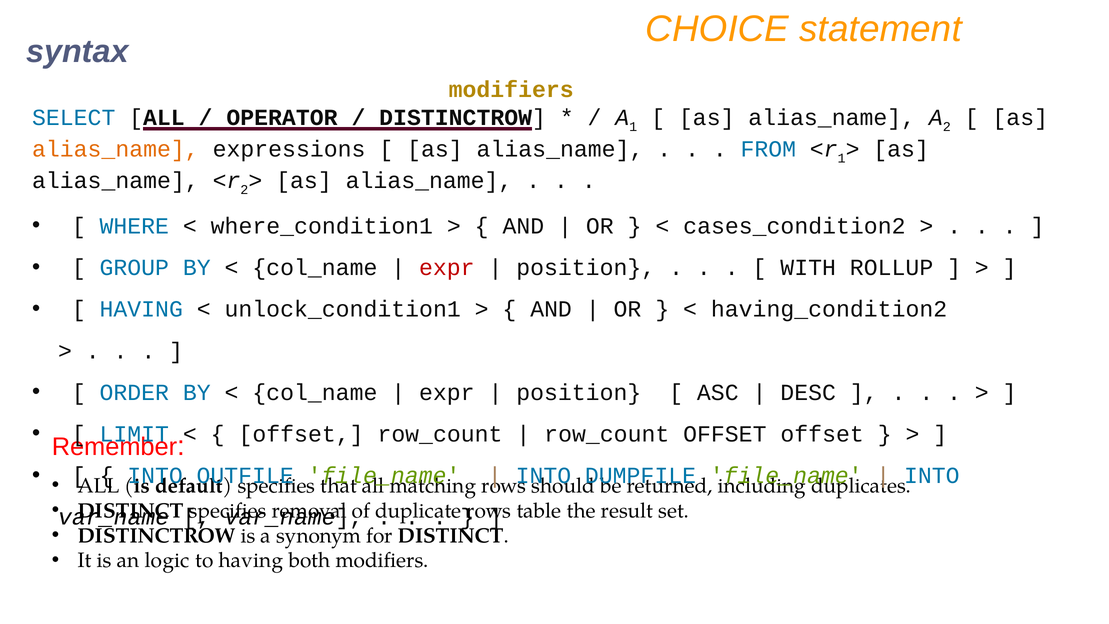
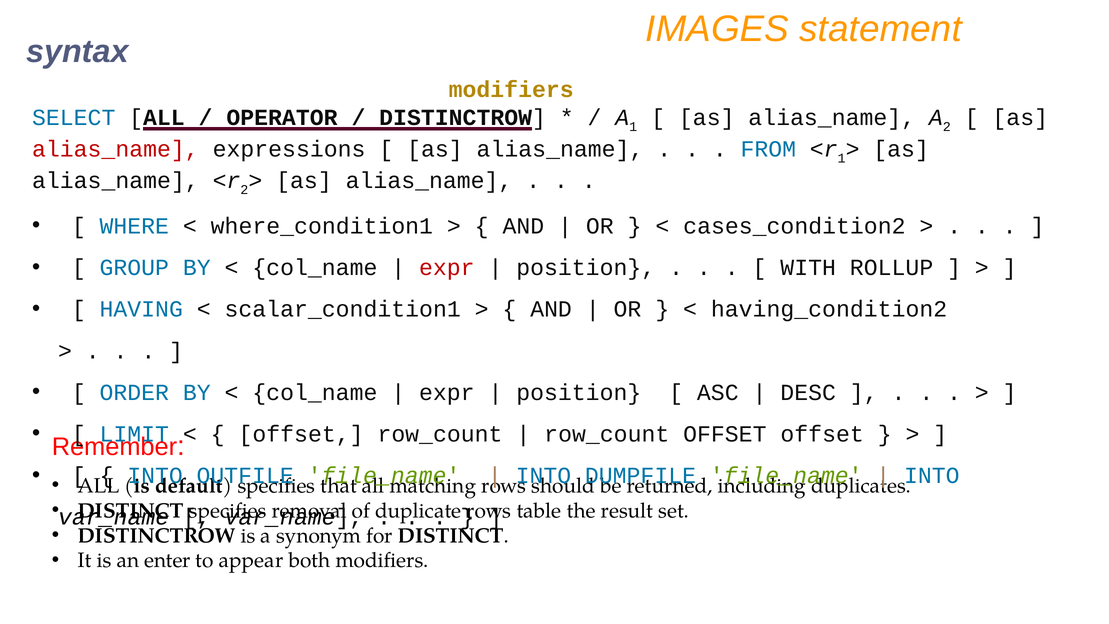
CHOICE: CHOICE -> IMAGES
alias_name at (115, 149) colour: orange -> red
unlock_condition1: unlock_condition1 -> scalar_condition1
logic: logic -> enter
to having: having -> appear
